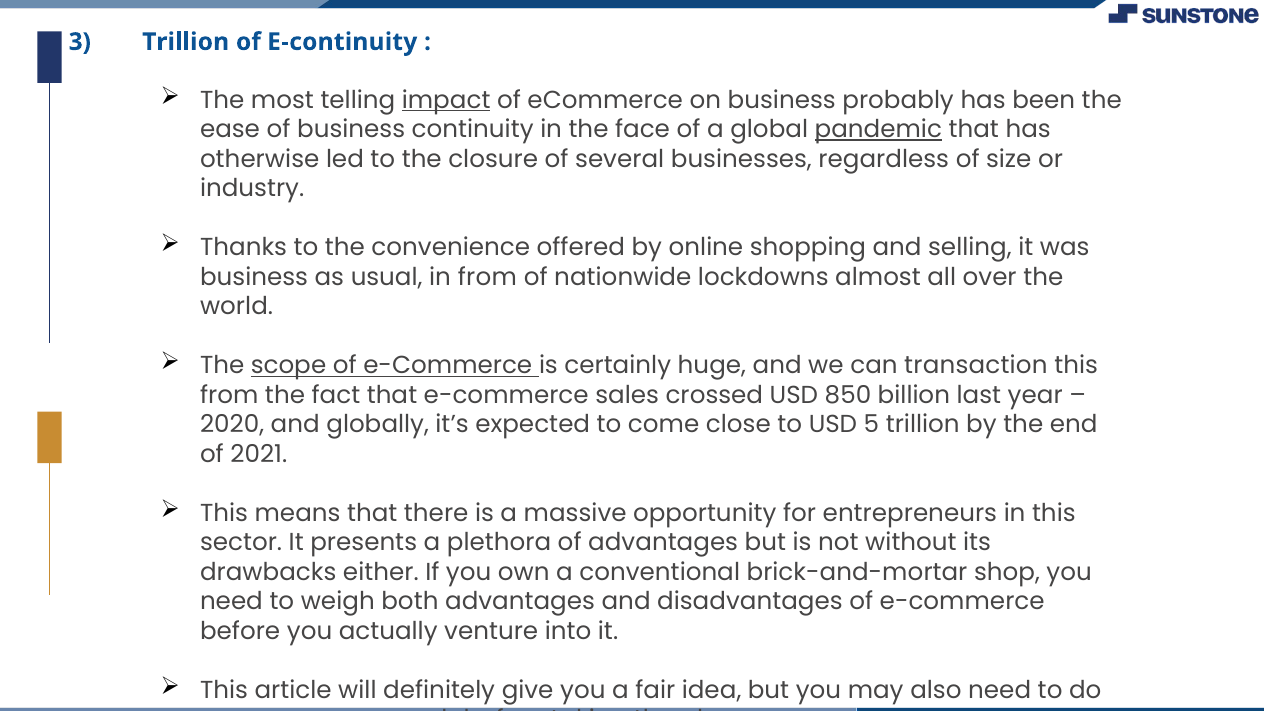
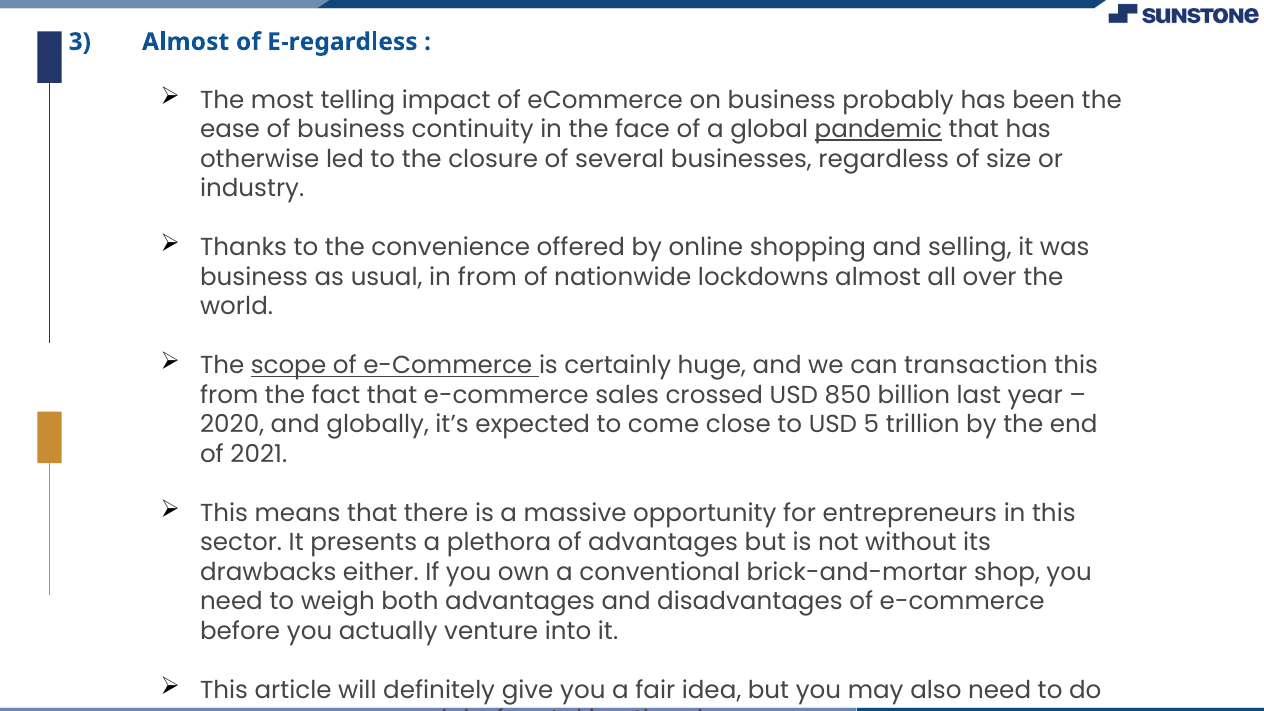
3 Trillion: Trillion -> Almost
E-continuity: E-continuity -> E-regardless
impact underline: present -> none
